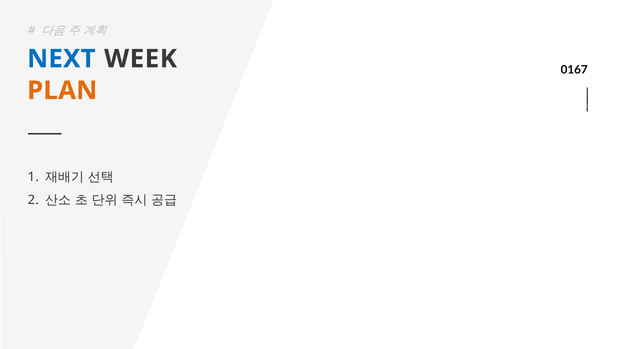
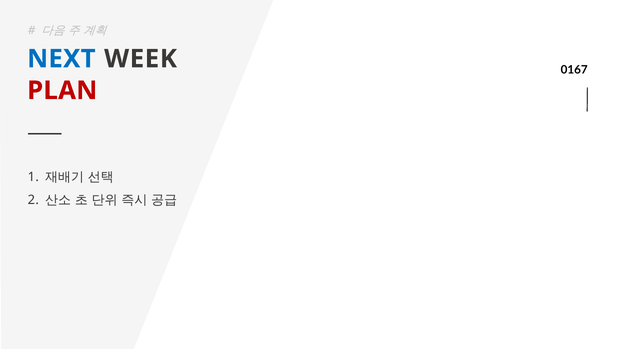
PLAN colour: orange -> red
